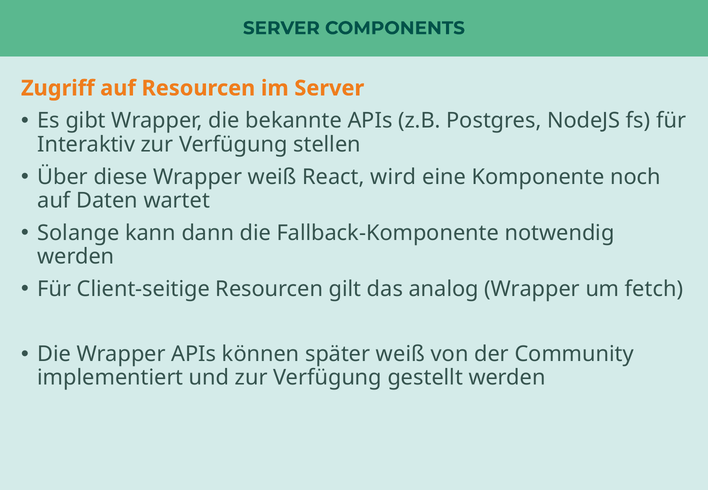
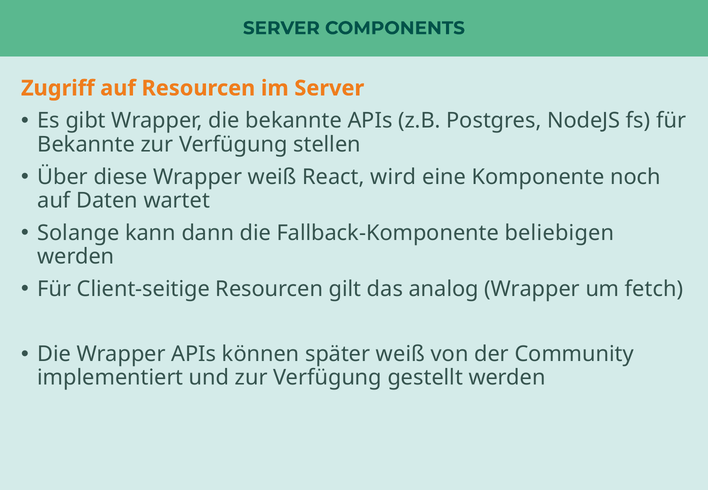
Interaktiv at (86, 144): Interaktiv -> Bekannte
notwendig: notwendig -> beliebigen
